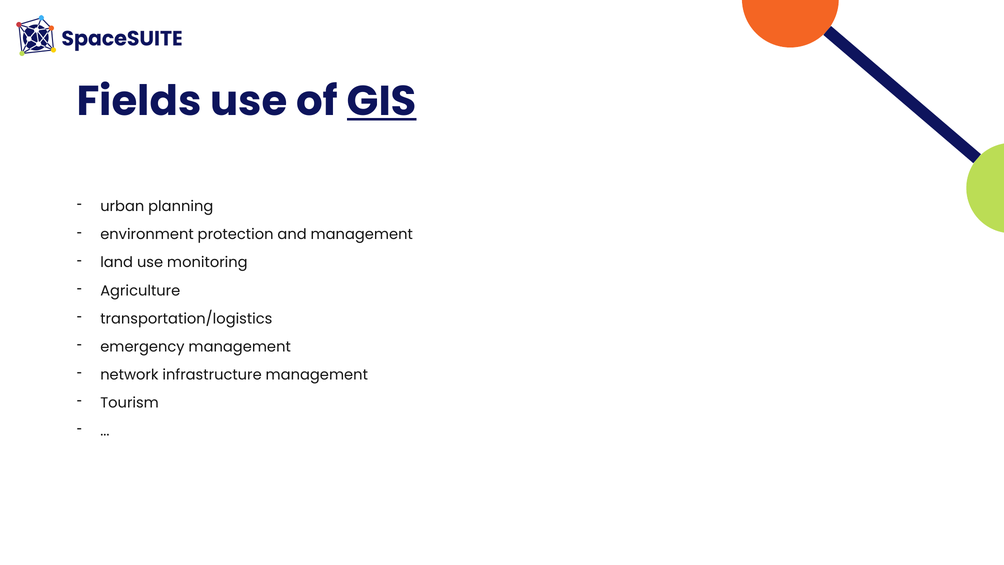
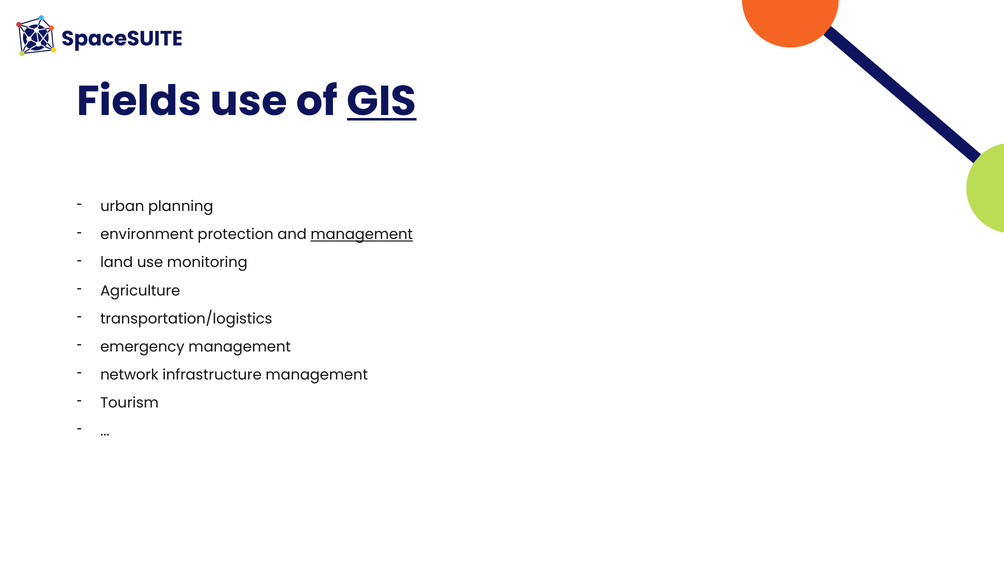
management at (362, 234) underline: none -> present
